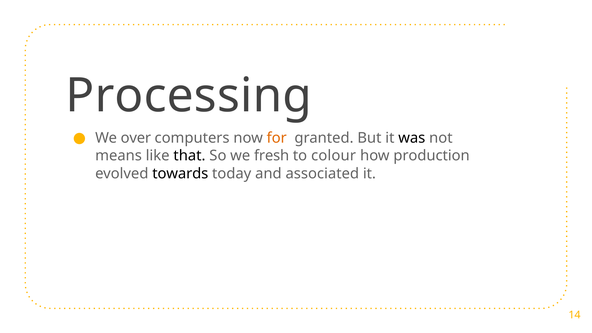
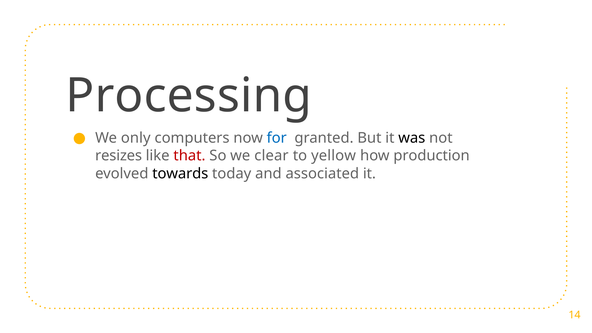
over: over -> only
for colour: orange -> blue
means: means -> resizes
that colour: black -> red
fresh: fresh -> clear
colour: colour -> yellow
